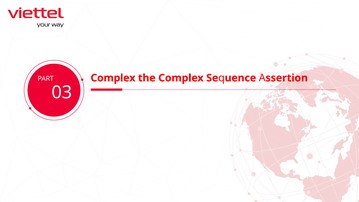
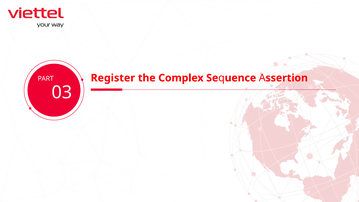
Complex at (113, 78): Complex -> Register
